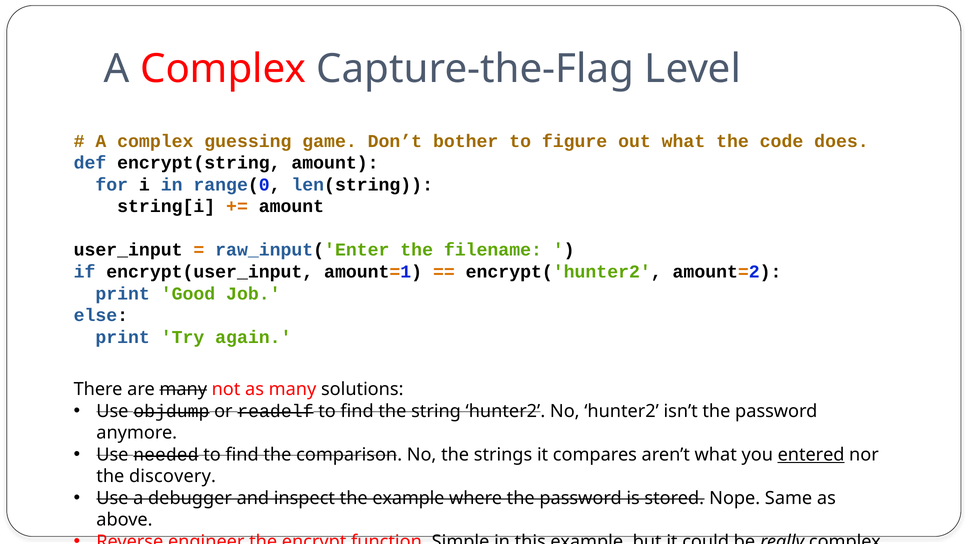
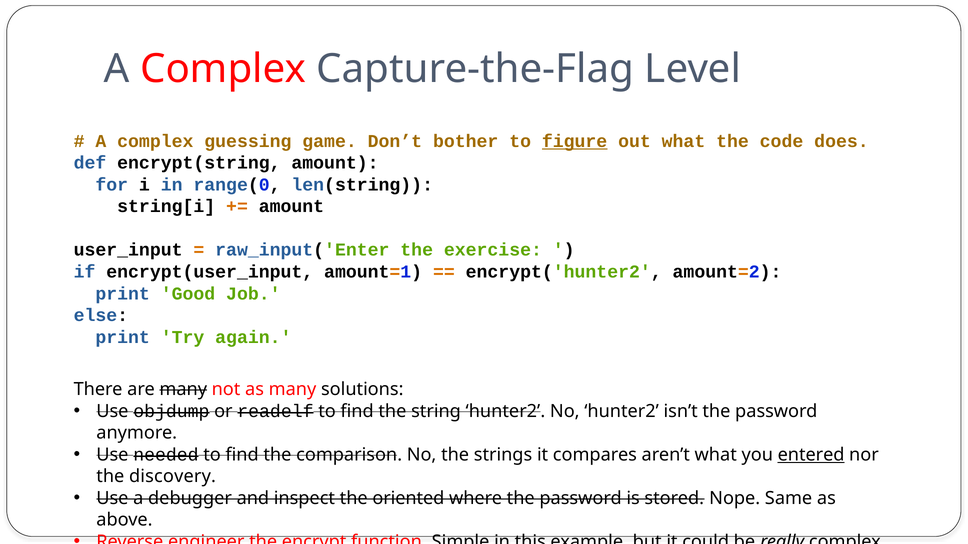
figure underline: none -> present
filename: filename -> exercise
the example: example -> oriented
